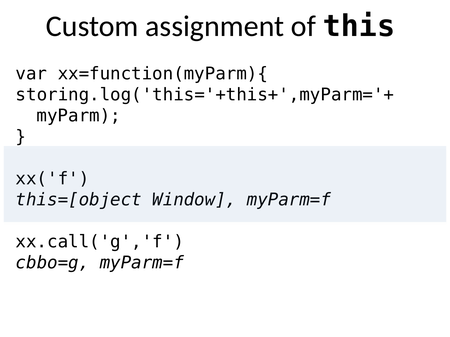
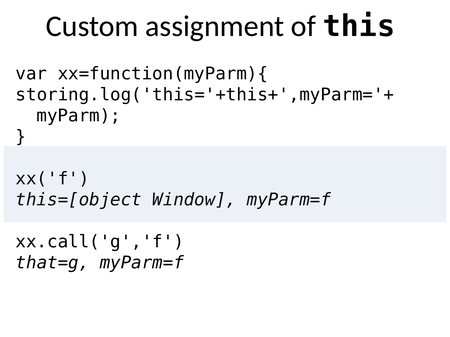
cbbo=g: cbbo=g -> that=g
